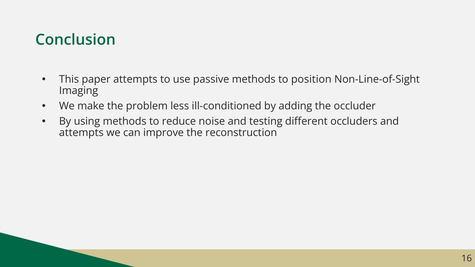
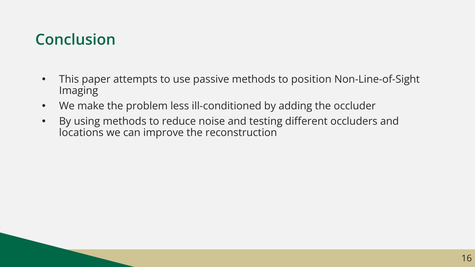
attempts at (81, 133): attempts -> locations
